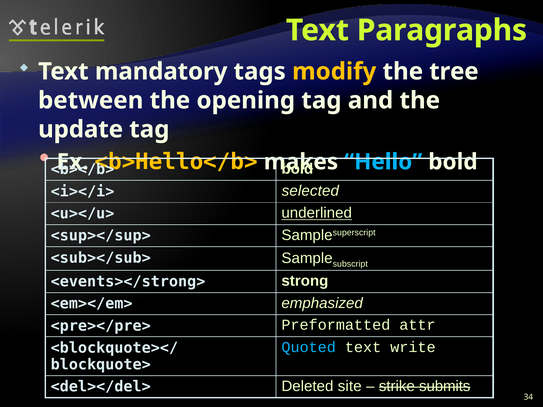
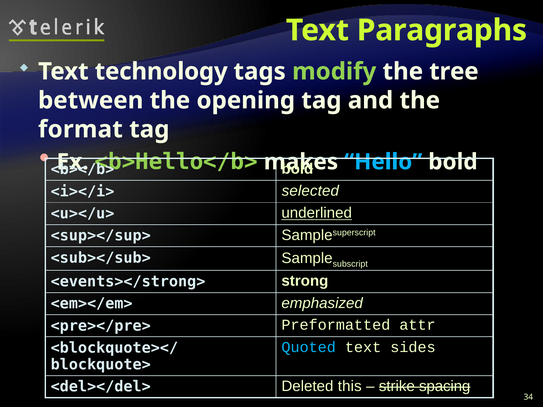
mandatory: mandatory -> technology
modify colour: yellow -> light green
update: update -> format
<b>Hello</b> colour: yellow -> light green
write: write -> sides
site: site -> this
submits: submits -> spacing
